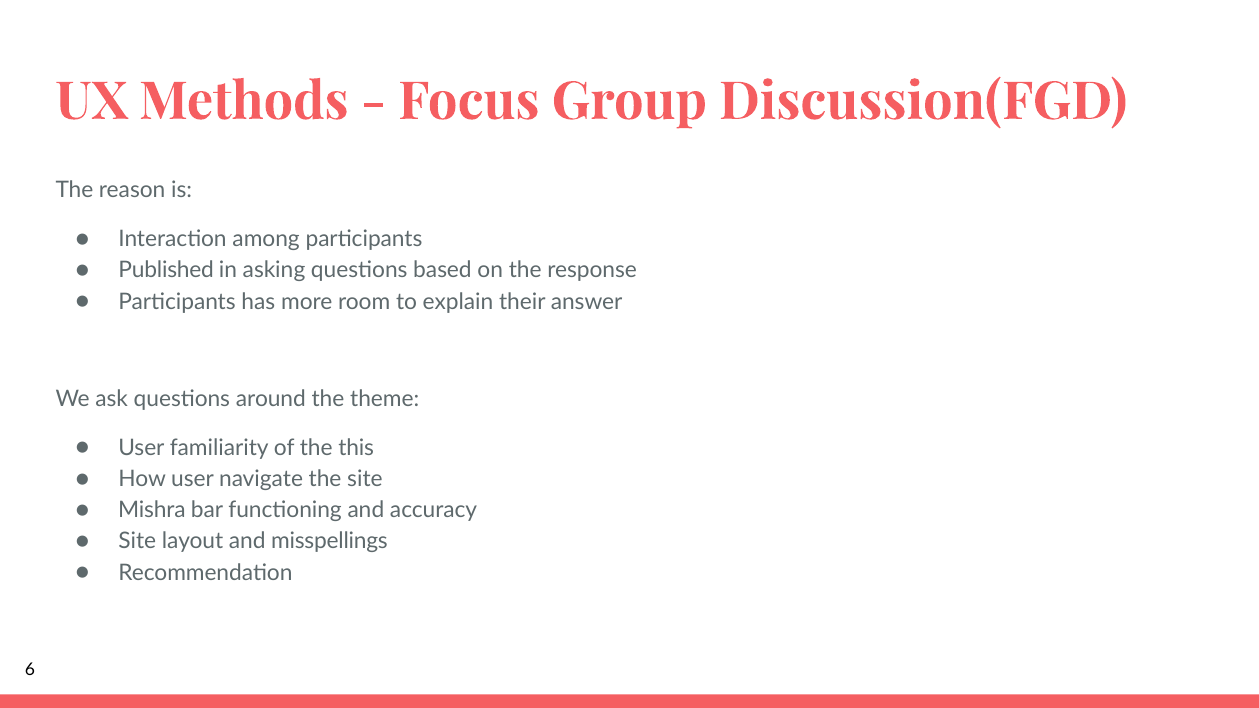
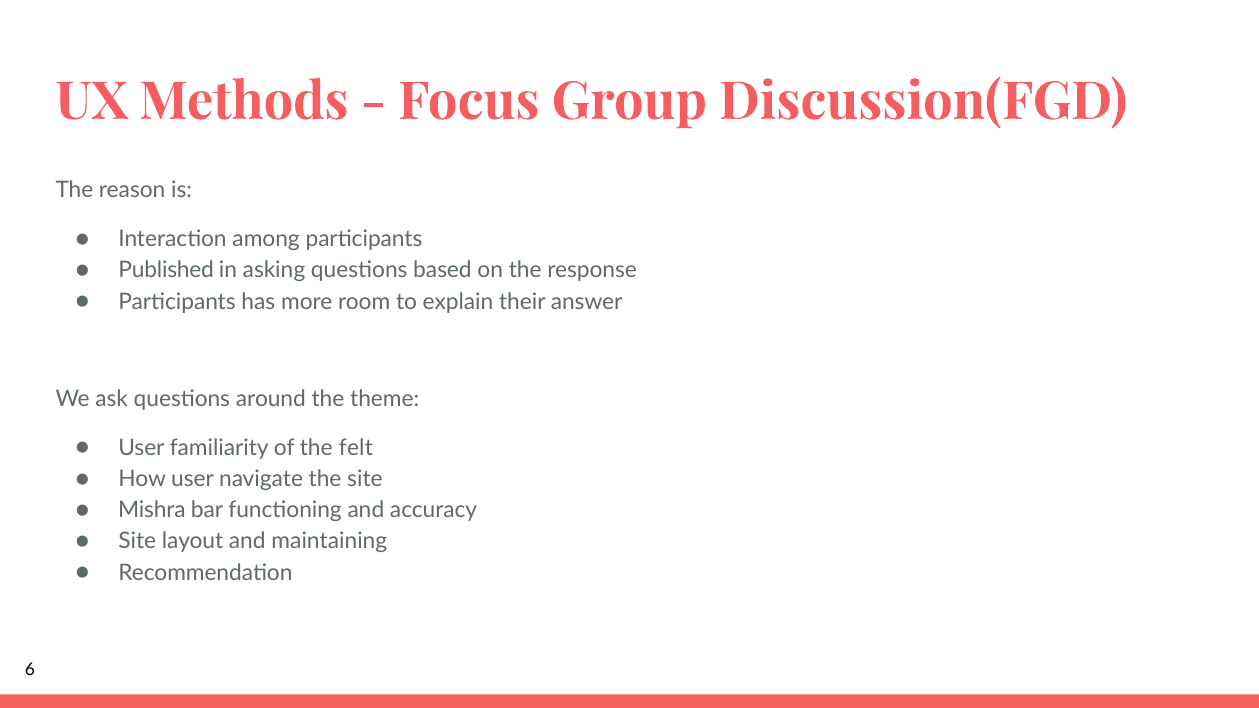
this: this -> felt
misspellings: misspellings -> maintaining
